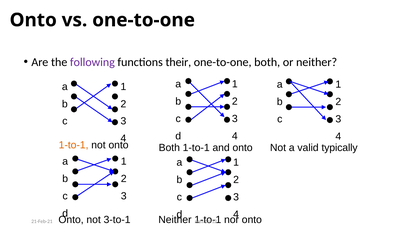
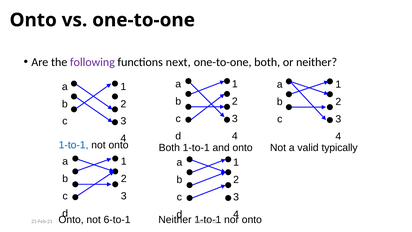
their: their -> next
1-to-1 at (74, 145) colour: orange -> blue
3-to-1: 3-to-1 -> 6-to-1
